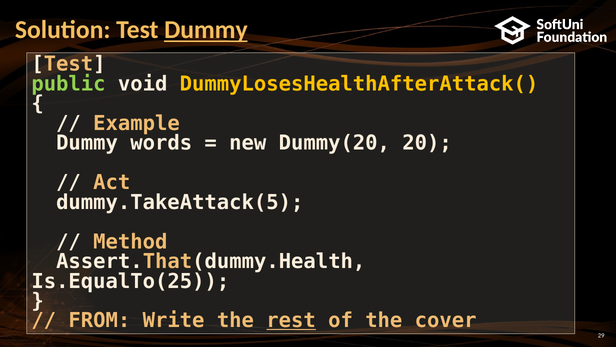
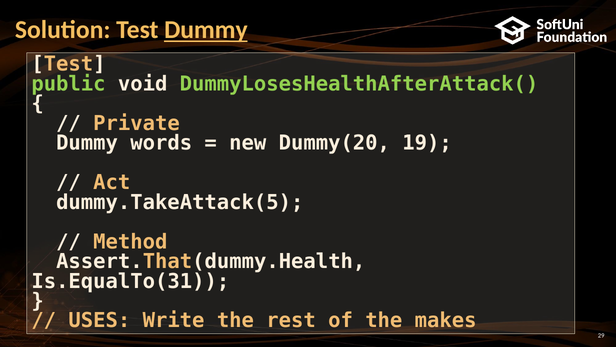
DummyLosesHealthAfterAttack( colour: yellow -> light green
Example: Example -> Private
20: 20 -> 19
Is.EqualTo(25: Is.EqualTo(25 -> Is.EqualTo(31
FROM: FROM -> USES
rest underline: present -> none
cover: cover -> makes
